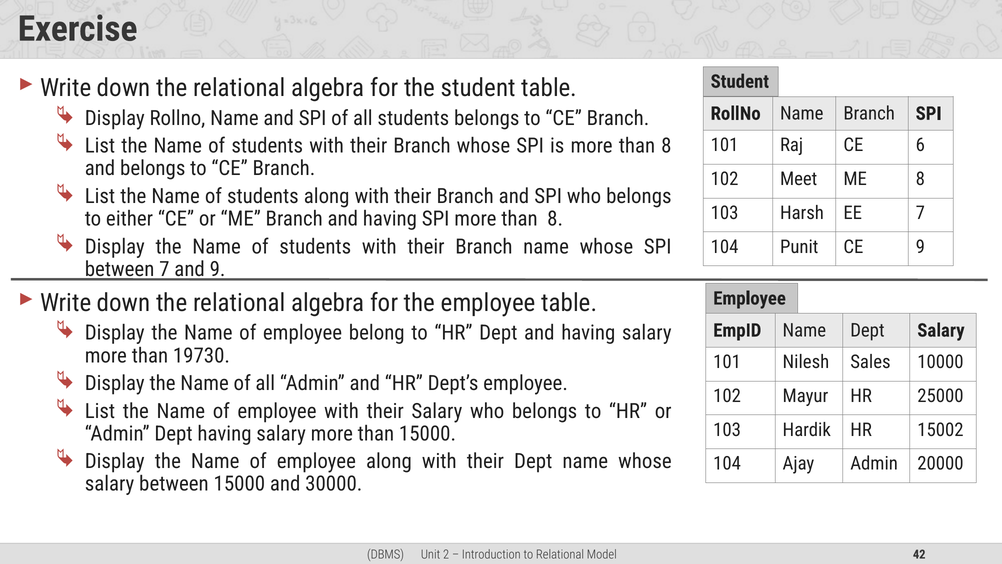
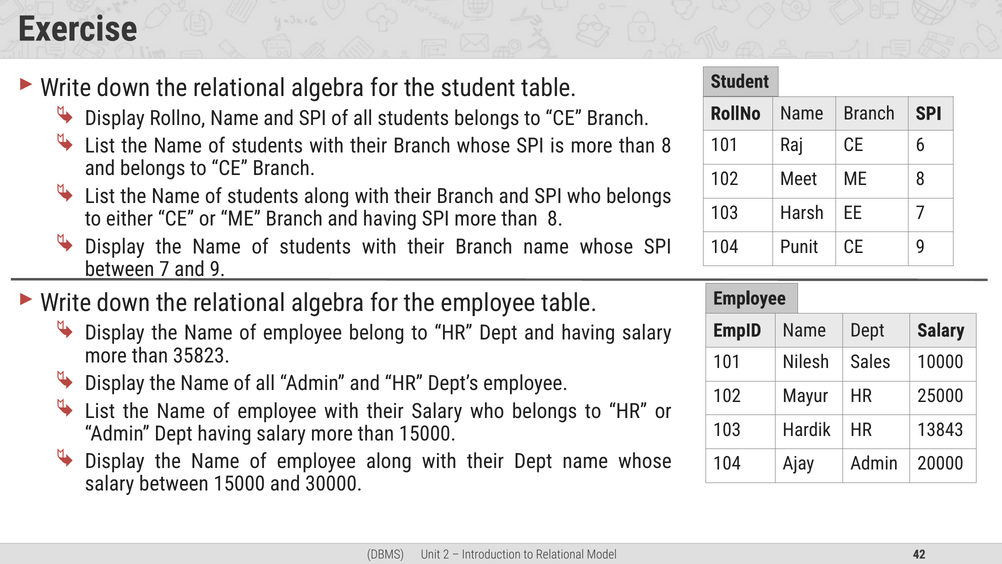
19730: 19730 -> 35823
15002: 15002 -> 13843
